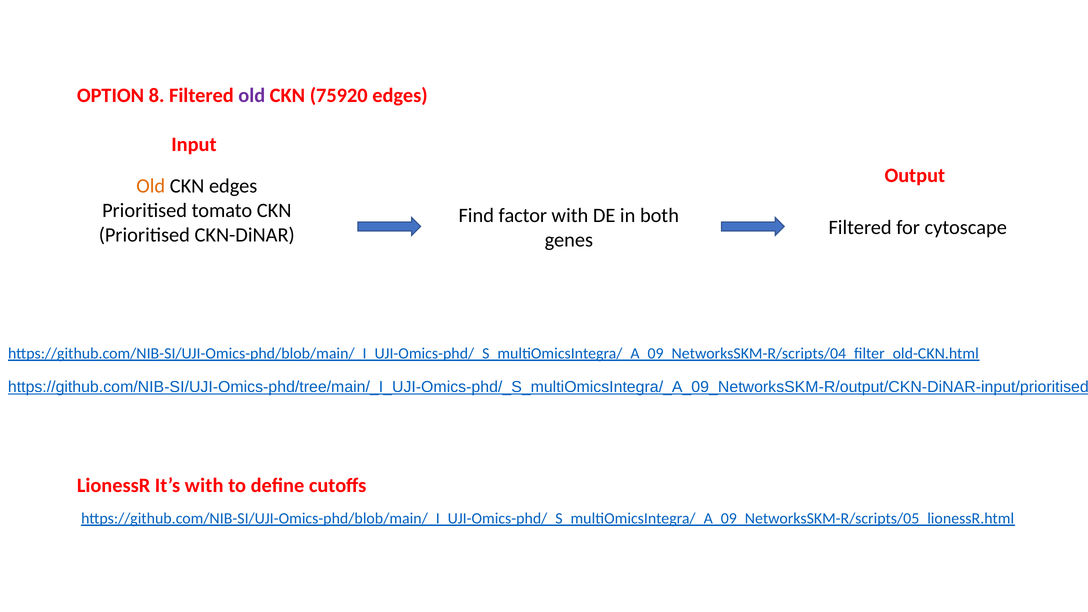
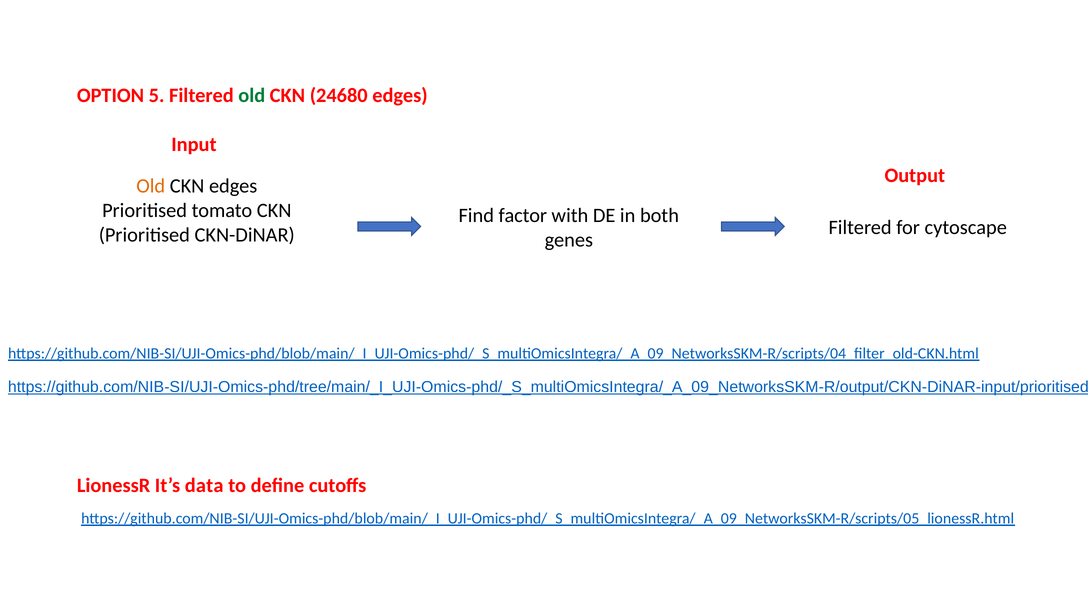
8: 8 -> 5
old at (252, 95) colour: purple -> green
75920: 75920 -> 24680
It’s with: with -> data
